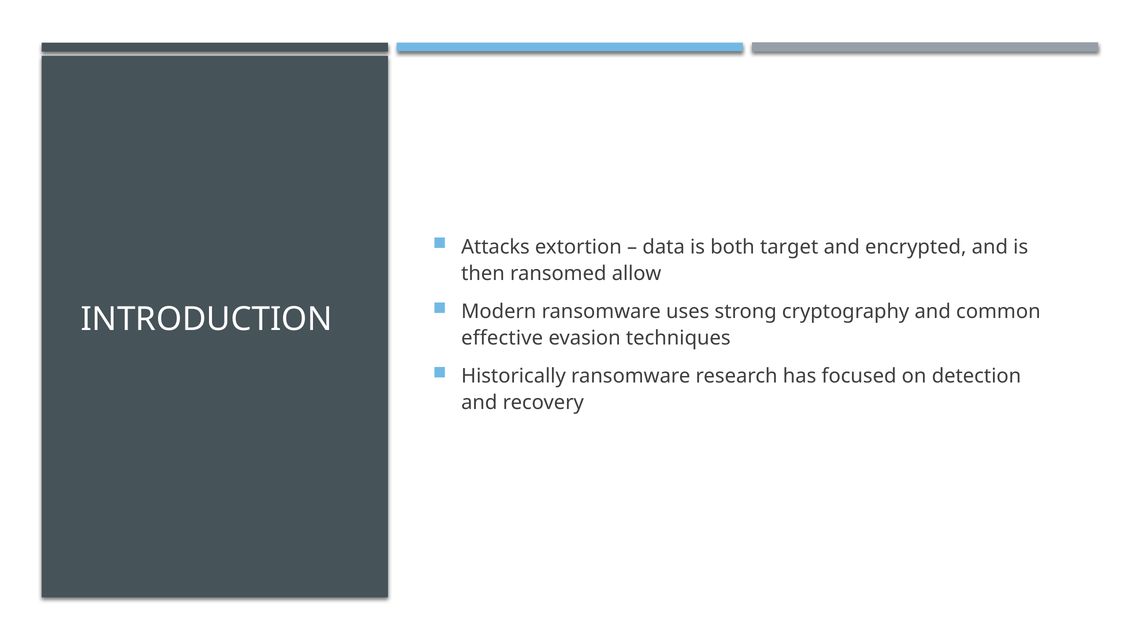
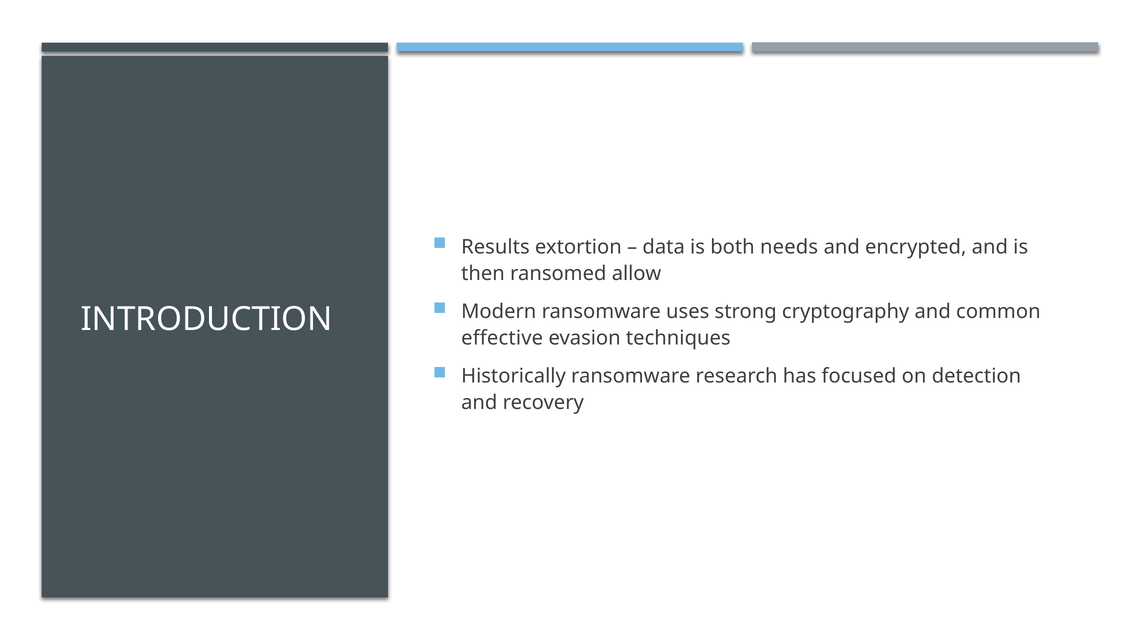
Attacks: Attacks -> Results
target: target -> needs
